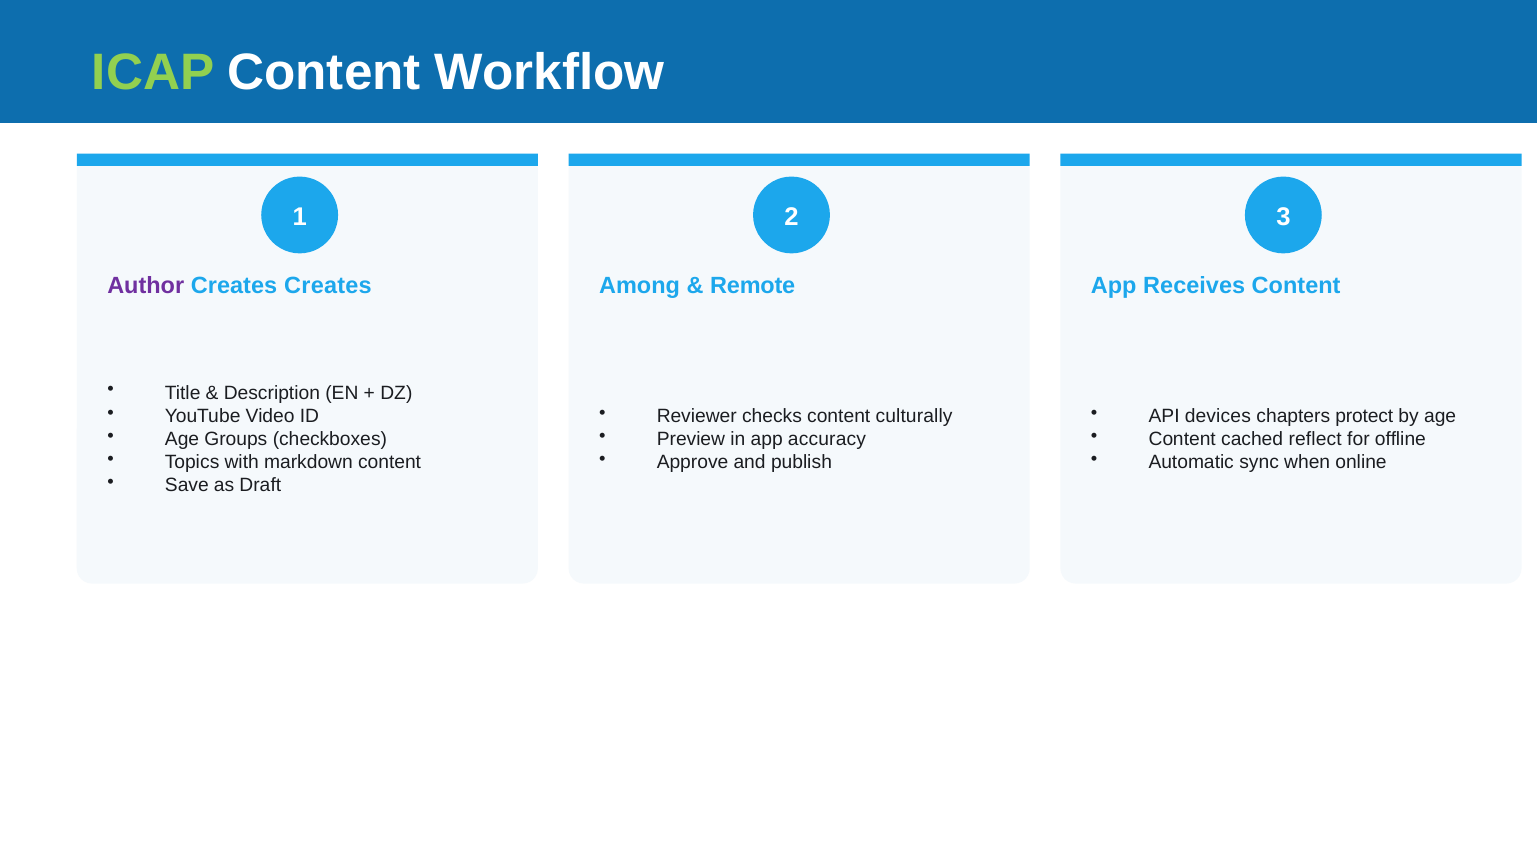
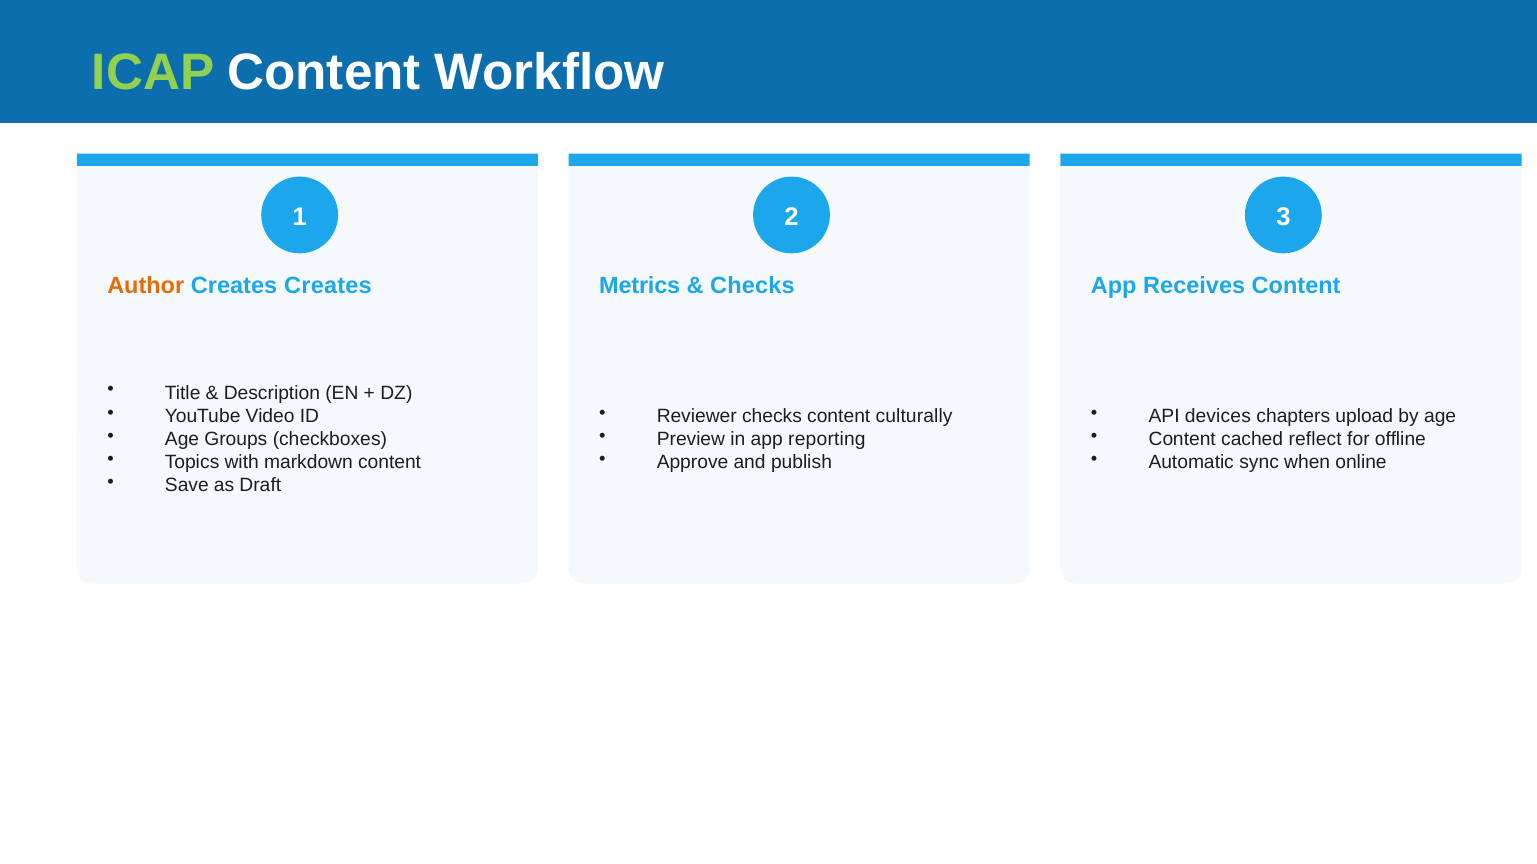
Author colour: purple -> orange
Among: Among -> Metrics
Remote at (753, 286): Remote -> Checks
protect: protect -> upload
accuracy: accuracy -> reporting
